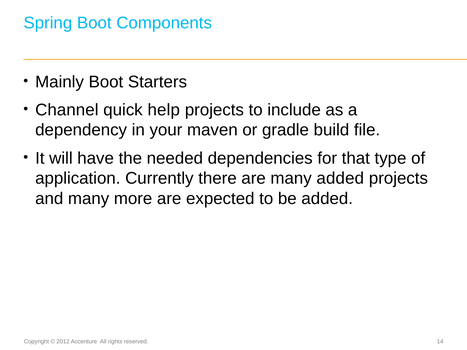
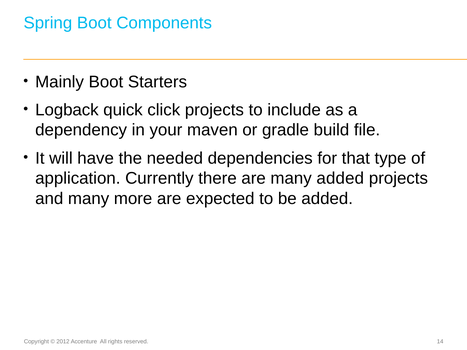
Channel: Channel -> Logback
help: help -> click
